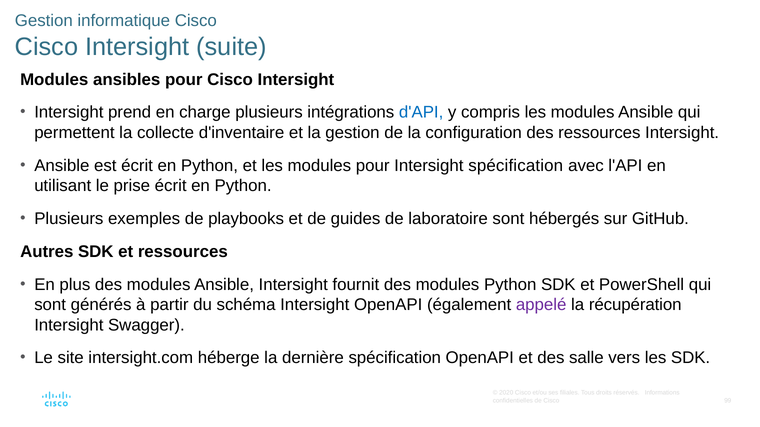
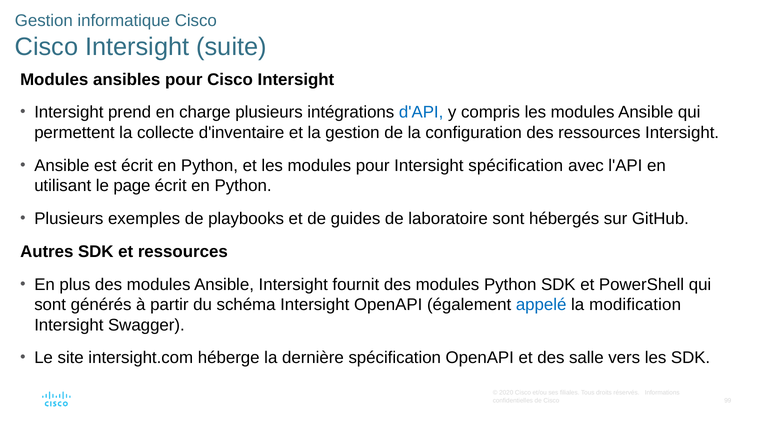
prise: prise -> page
appelé colour: purple -> blue
récupération: récupération -> modification
